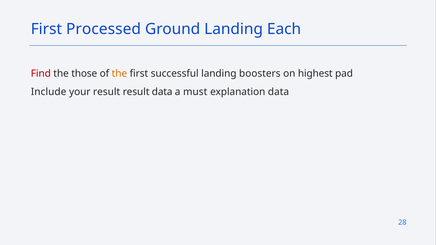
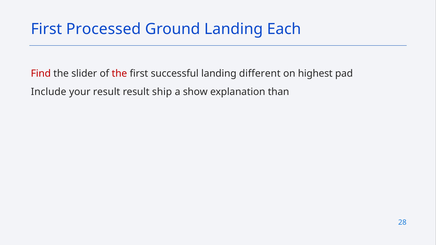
those: those -> slider
the at (119, 74) colour: orange -> red
boosters: boosters -> different
result data: data -> ship
must: must -> show
explanation data: data -> than
